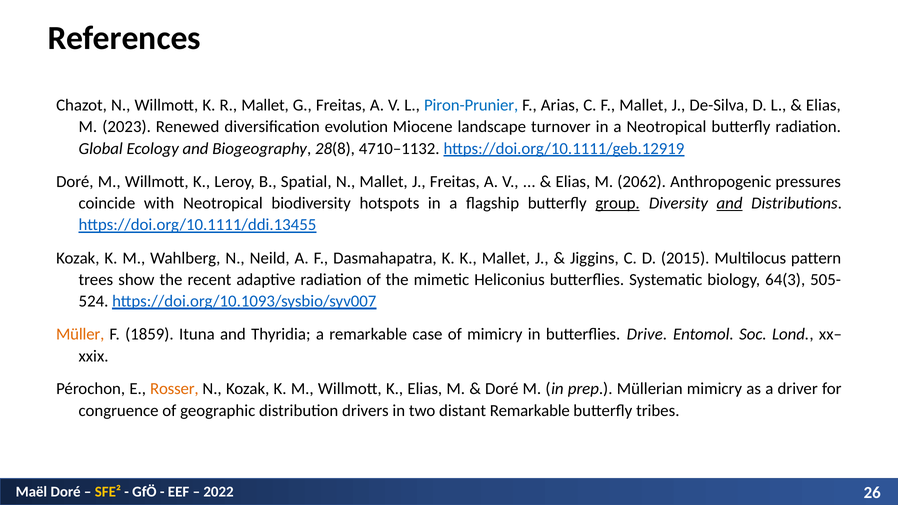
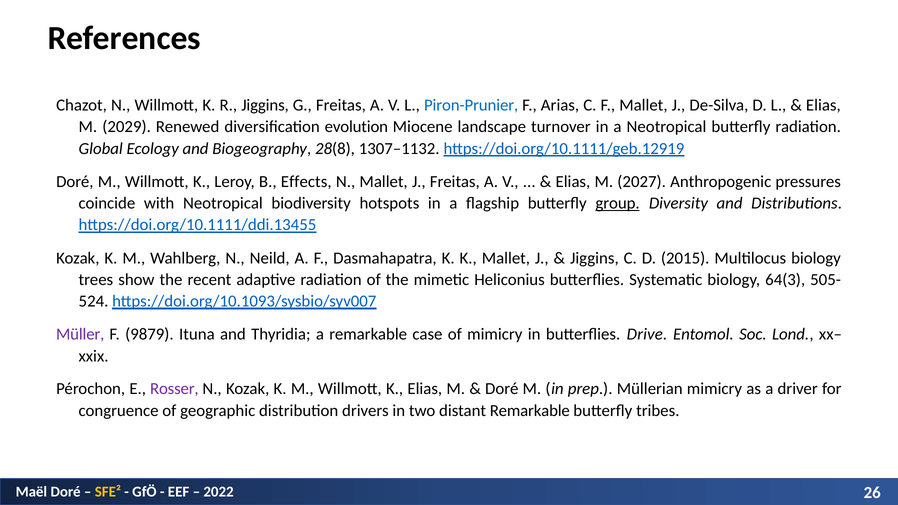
R Mallet: Mallet -> Jiggins
2023: 2023 -> 2029
4710–1132: 4710–1132 -> 1307–1132
Spatial: Spatial -> Effects
2062: 2062 -> 2027
and at (730, 203) underline: present -> none
Multilocus pattern: pattern -> biology
Müller colour: orange -> purple
1859: 1859 -> 9879
Rosser colour: orange -> purple
